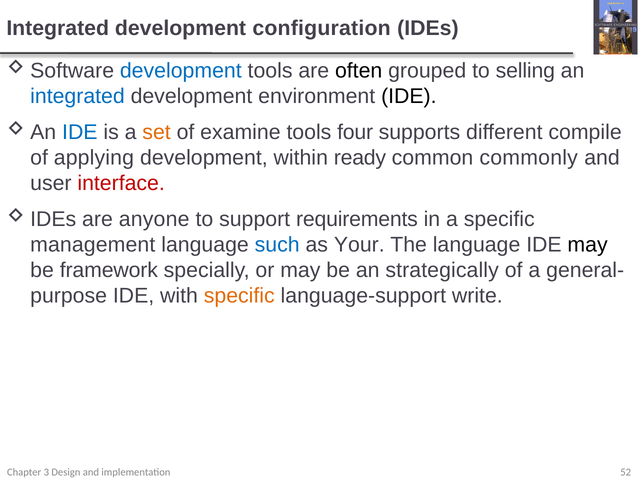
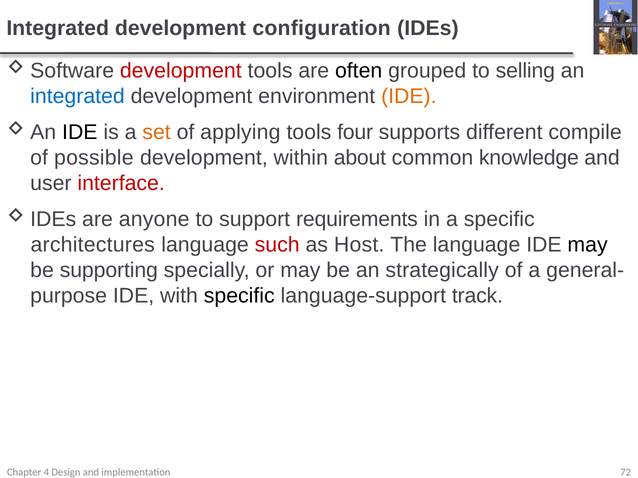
development at (181, 71) colour: blue -> red
IDE at (409, 96) colour: black -> orange
IDE at (80, 132) colour: blue -> black
examine: examine -> applying
applying: applying -> possible
ready: ready -> about
commonly: commonly -> knowledge
management: management -> architectures
such colour: blue -> red
Your: Your -> Host
framework: framework -> supporting
specific at (239, 296) colour: orange -> black
write: write -> track
3: 3 -> 4
52: 52 -> 72
